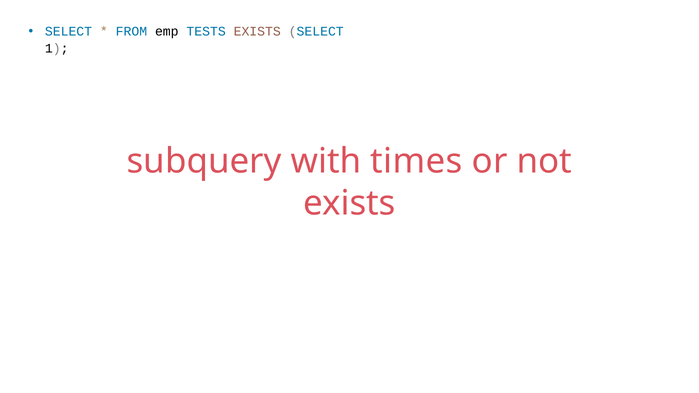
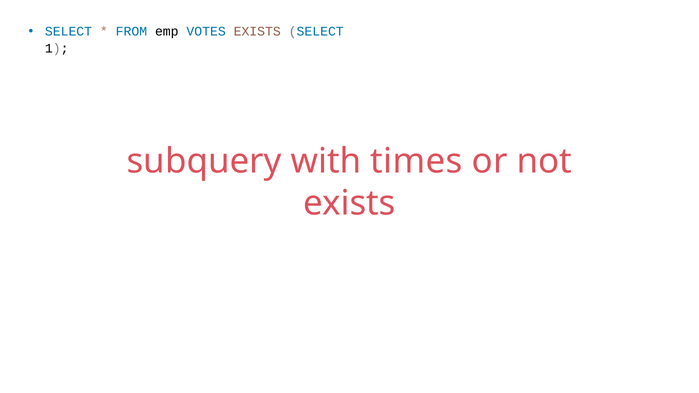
TESTS: TESTS -> VOTES
